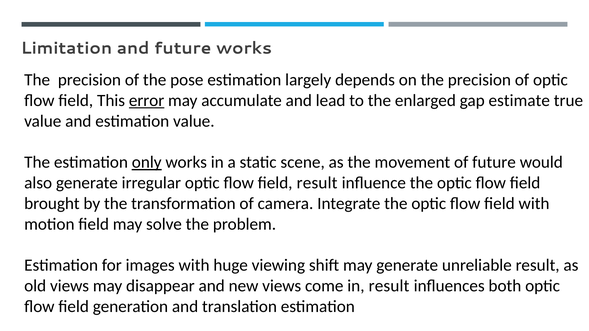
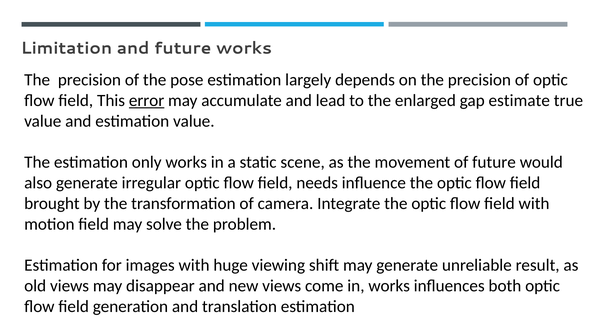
only underline: present -> none
field result: result -> needs
in result: result -> works
